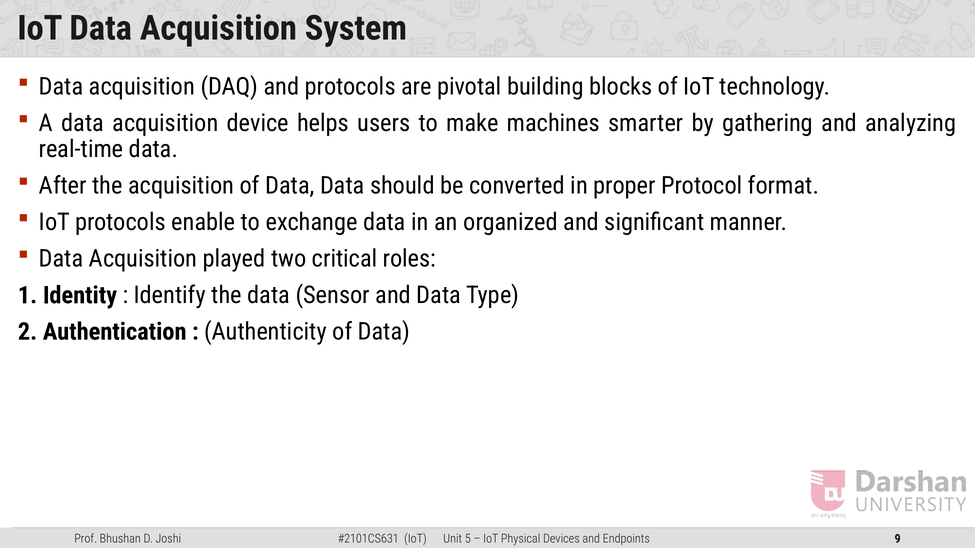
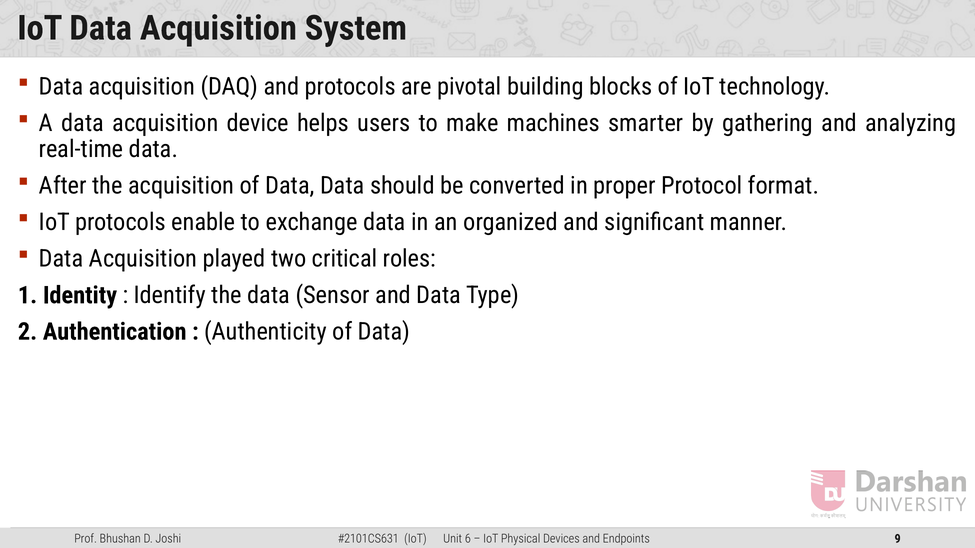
5: 5 -> 6
